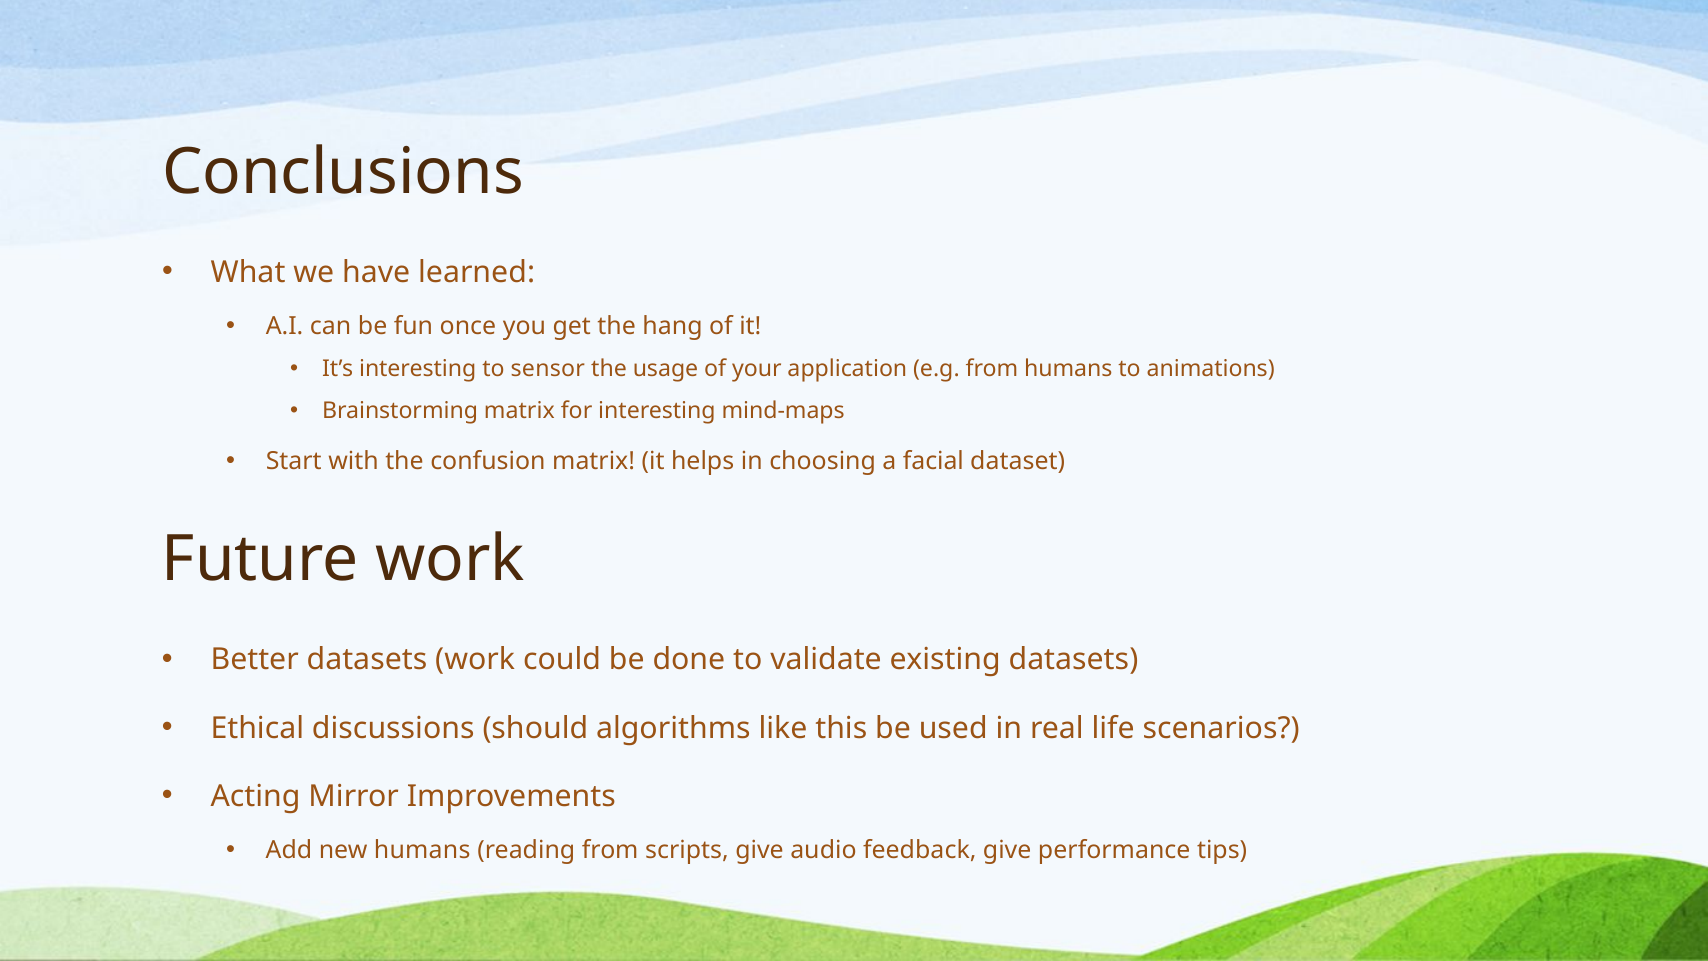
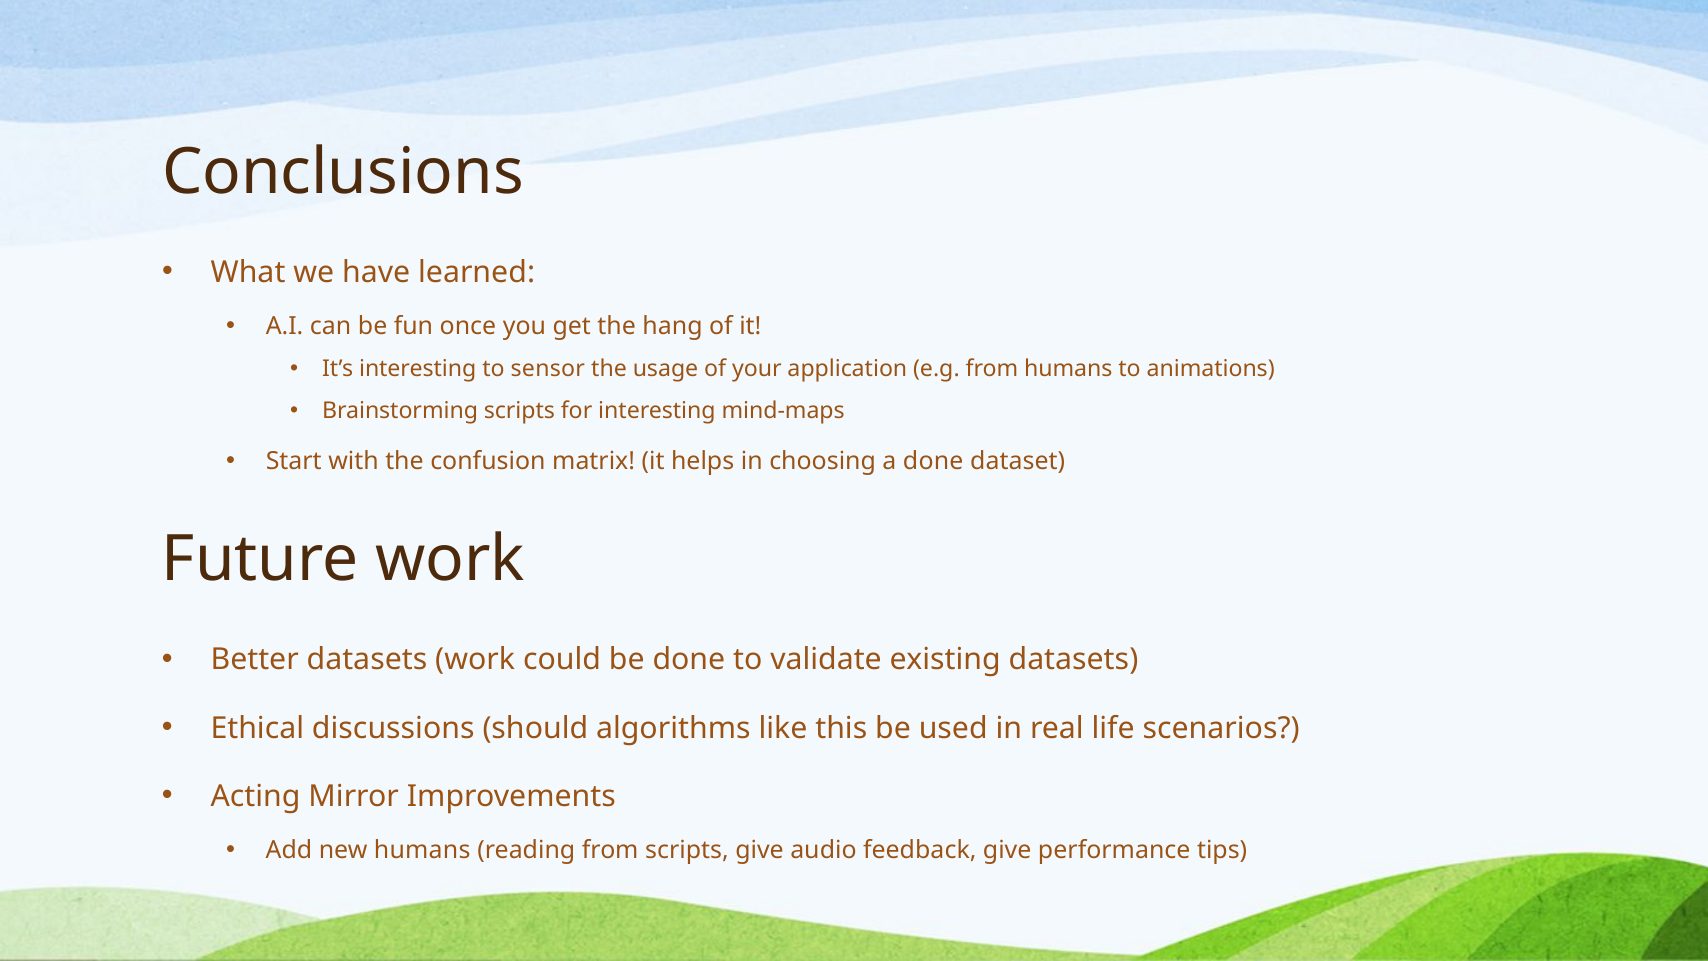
Brainstorming matrix: matrix -> scripts
a facial: facial -> done
